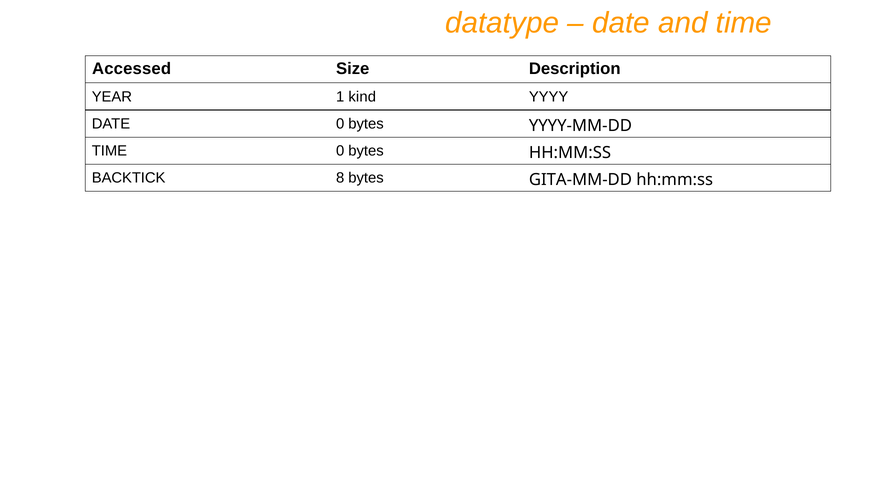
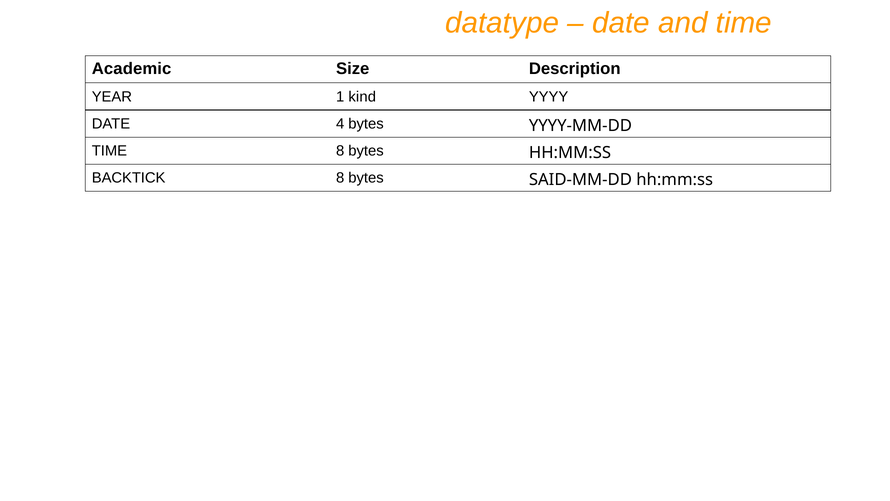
Accessed: Accessed -> Academic
DATE 0: 0 -> 4
TIME 0: 0 -> 8
GITA-MM-DD: GITA-MM-DD -> SAID-MM-DD
